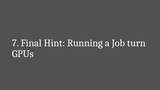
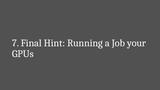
turn: turn -> your
